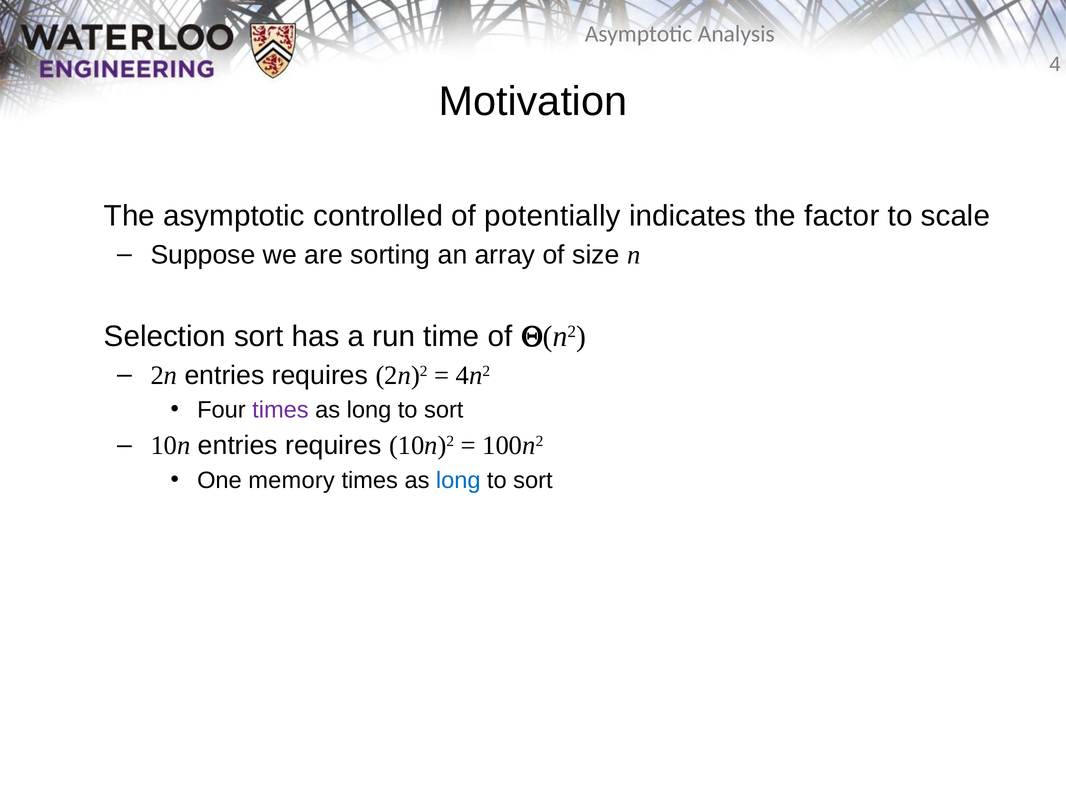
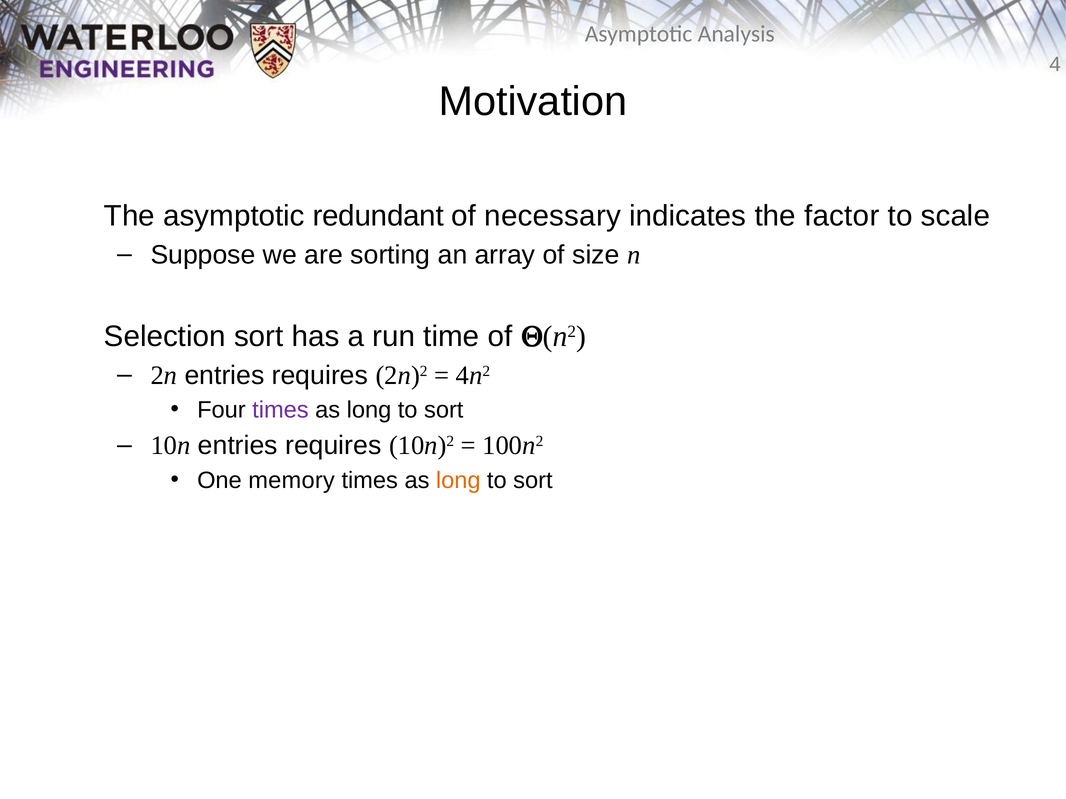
controlled: controlled -> redundant
potentially: potentially -> necessary
long at (458, 481) colour: blue -> orange
